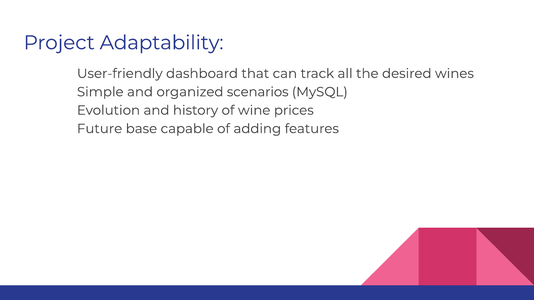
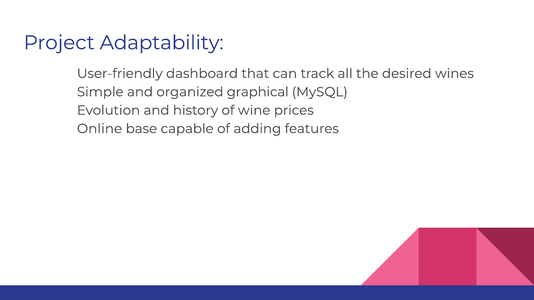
scenarios: scenarios -> graphical
Future: Future -> Online
